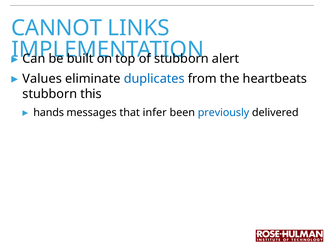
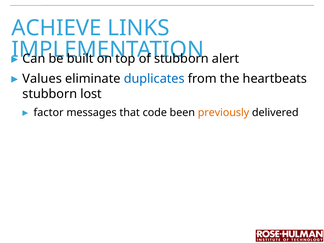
CANNOT: CANNOT -> ACHIEVE
this: this -> lost
hands: hands -> factor
infer: infer -> code
previously colour: blue -> orange
